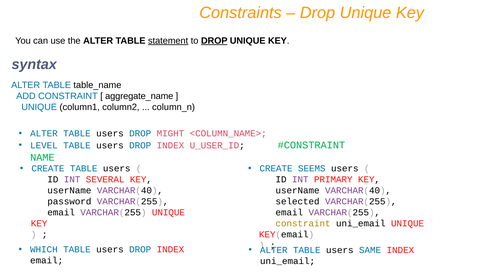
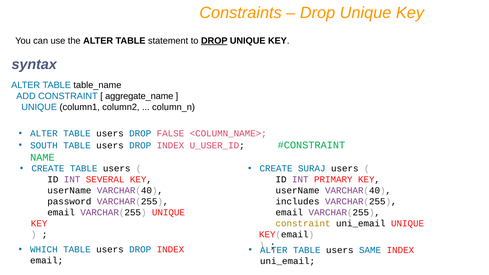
statement underline: present -> none
MIGHT: MIGHT -> FALSE
LEVEL: LEVEL -> SOUTH
SEEMS: SEEMS -> SURAJ
selected: selected -> includes
